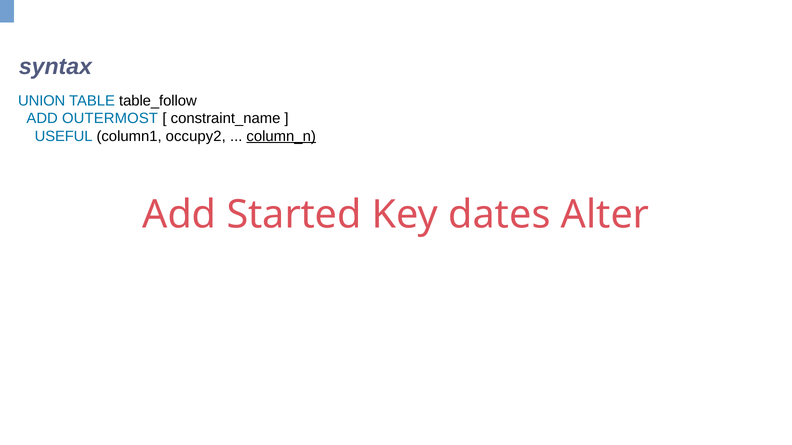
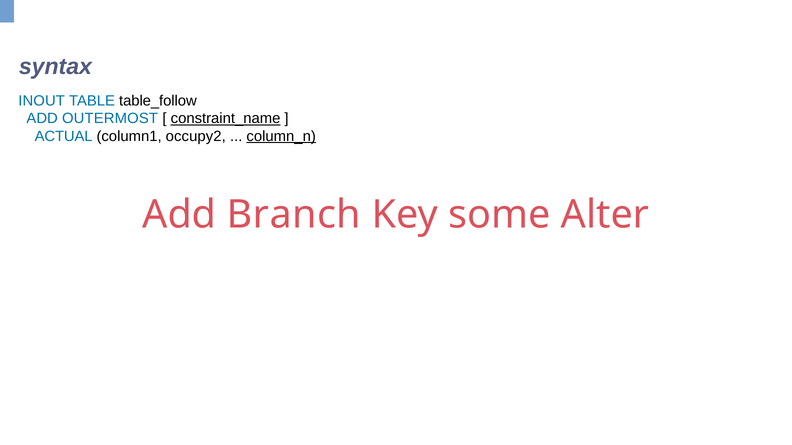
UNION: UNION -> INOUT
constraint_name underline: none -> present
USEFUL: USEFUL -> ACTUAL
Started: Started -> Branch
dates: dates -> some
